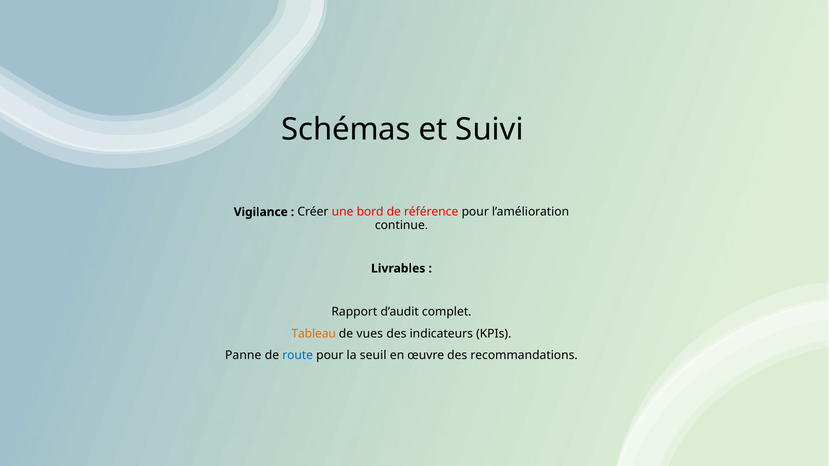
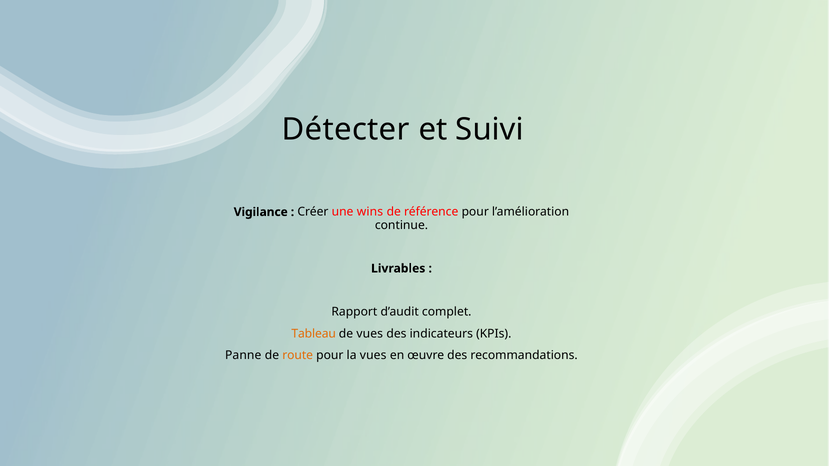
Schémas: Schémas -> Détecter
bord: bord -> wins
route colour: blue -> orange
la seuil: seuil -> vues
